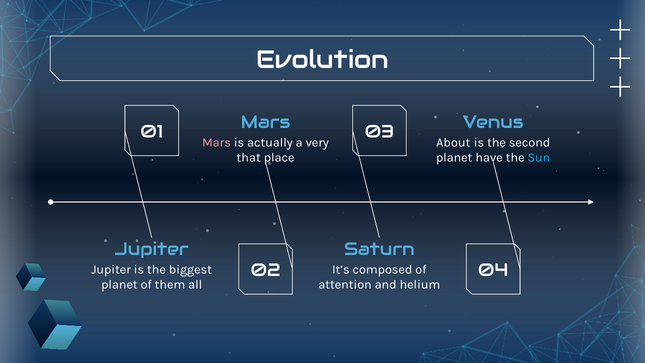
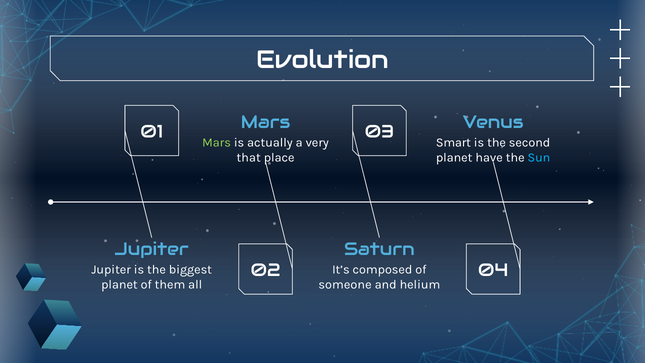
Mars at (217, 142) colour: pink -> light green
About: About -> Smart
attention: attention -> someone
